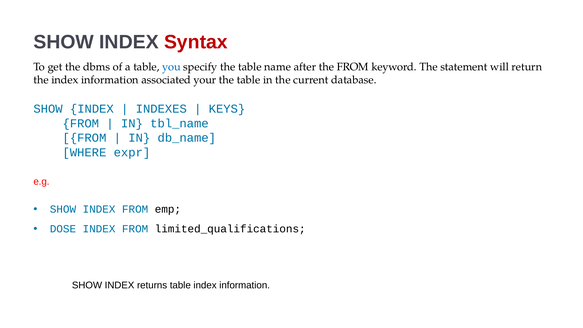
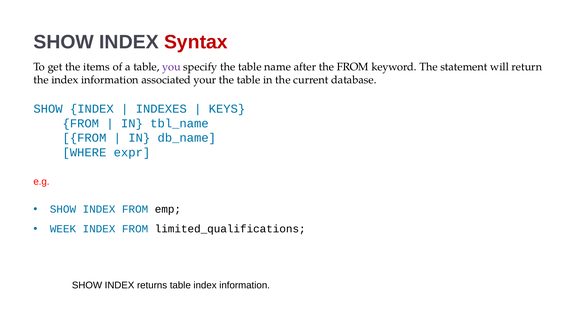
dbms: dbms -> items
you colour: blue -> purple
DOSE: DOSE -> WEEK
